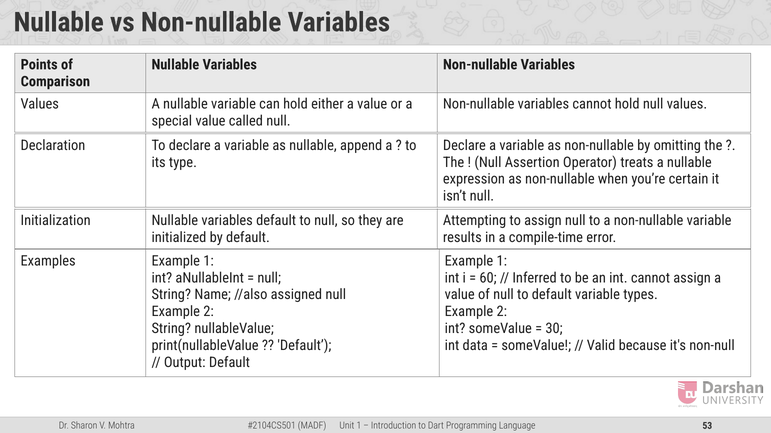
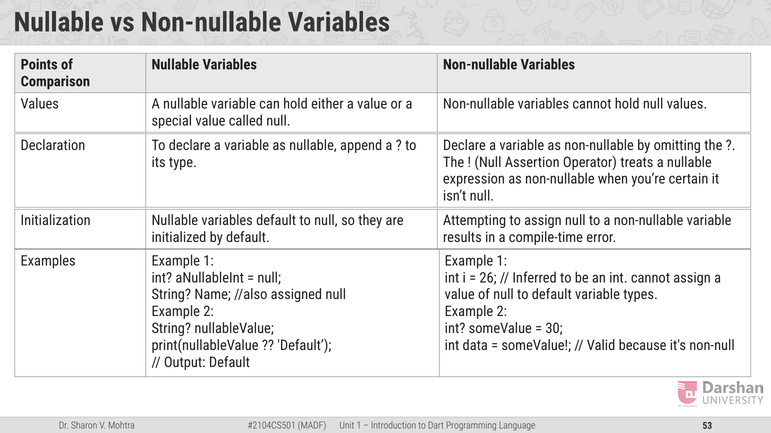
60: 60 -> 26
